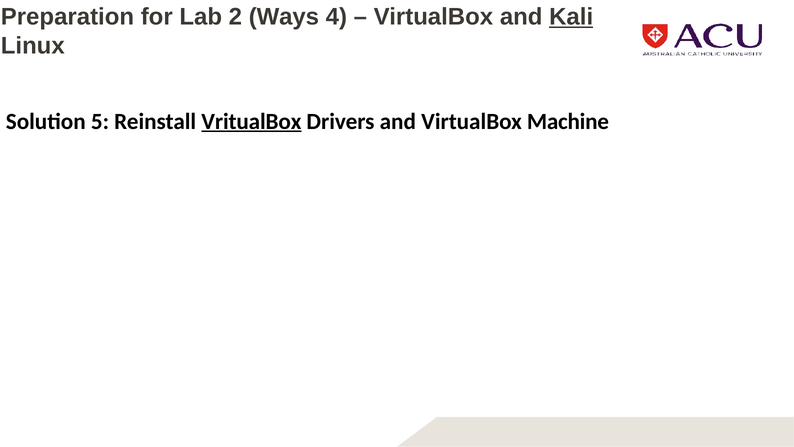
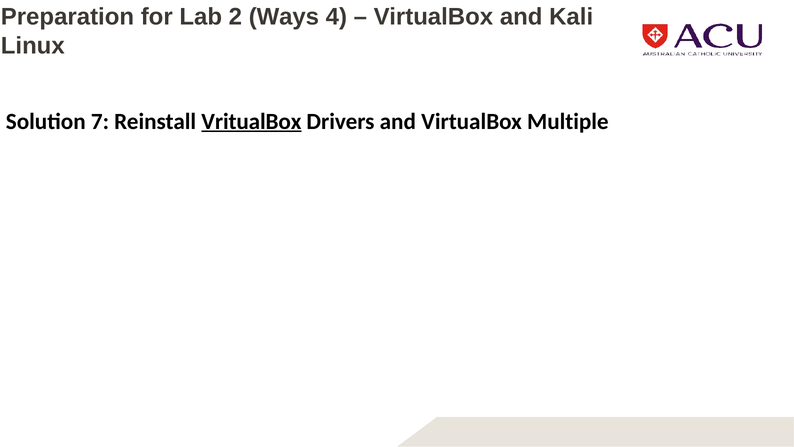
Kali underline: present -> none
5: 5 -> 7
Machine: Machine -> Multiple
